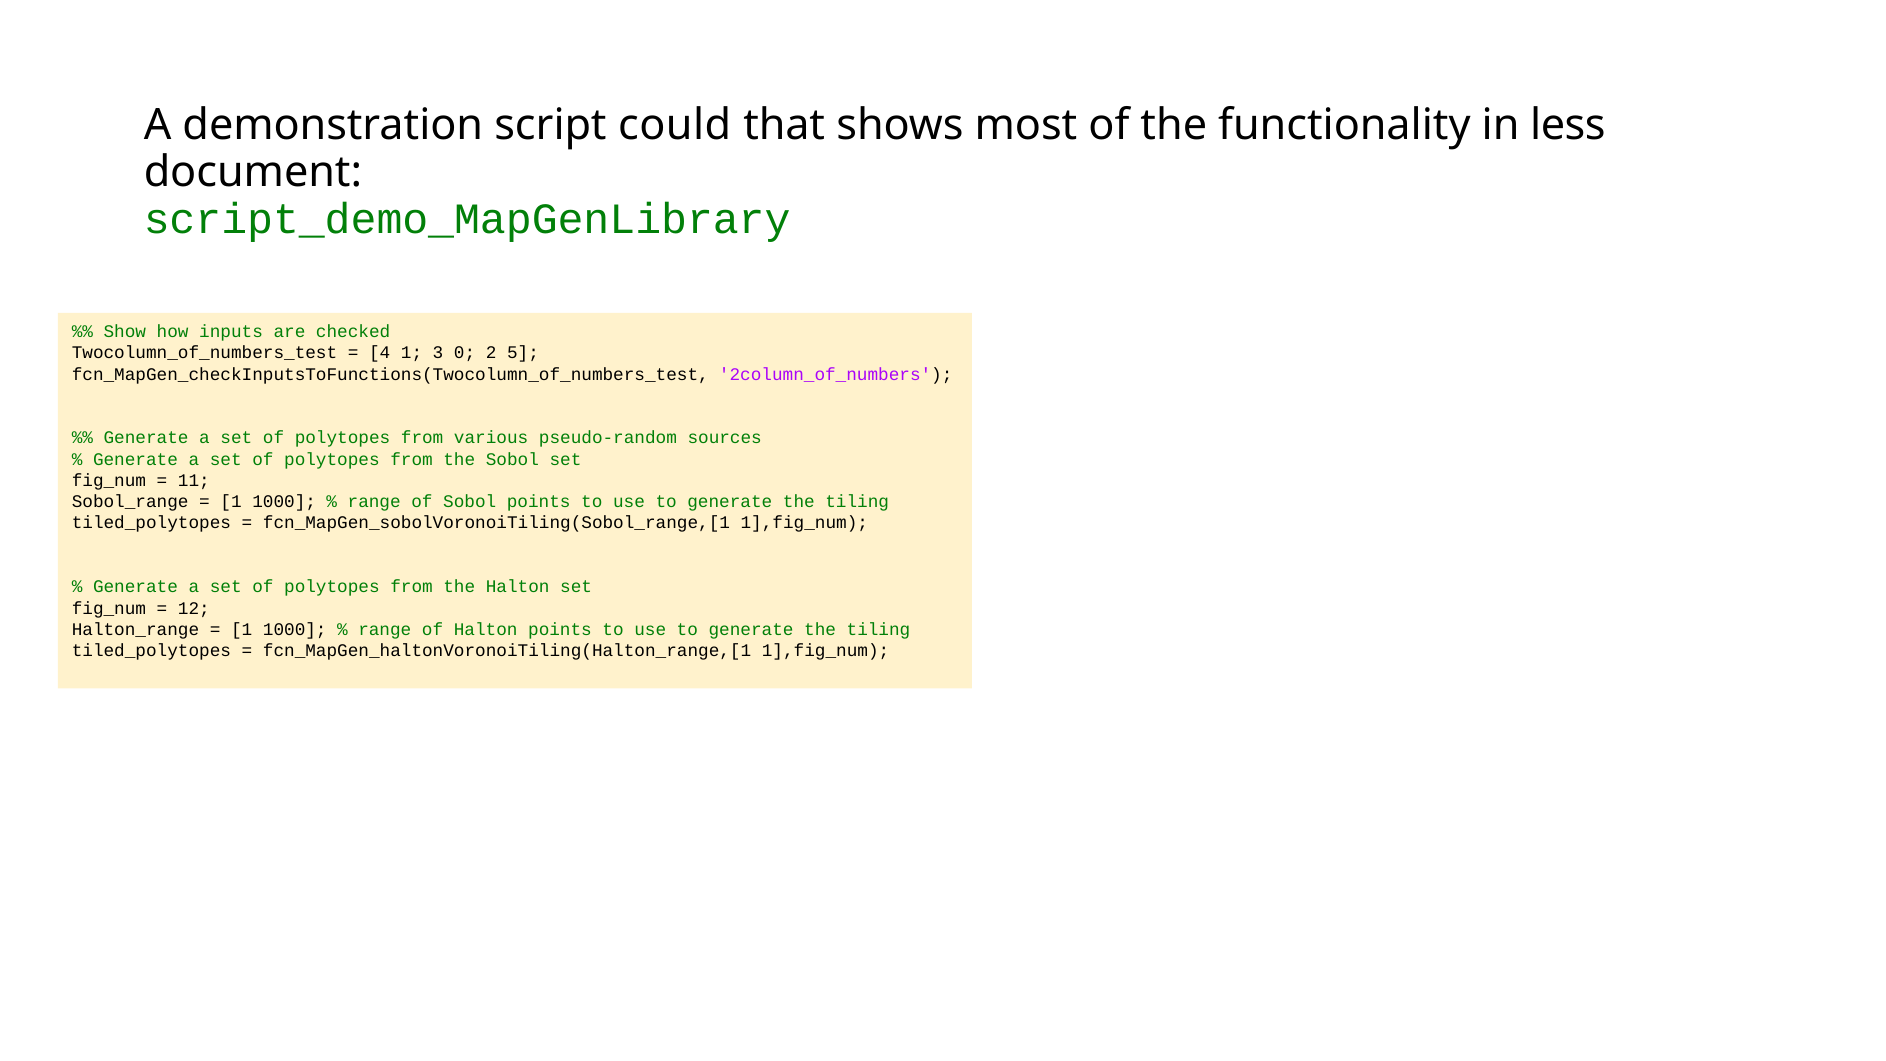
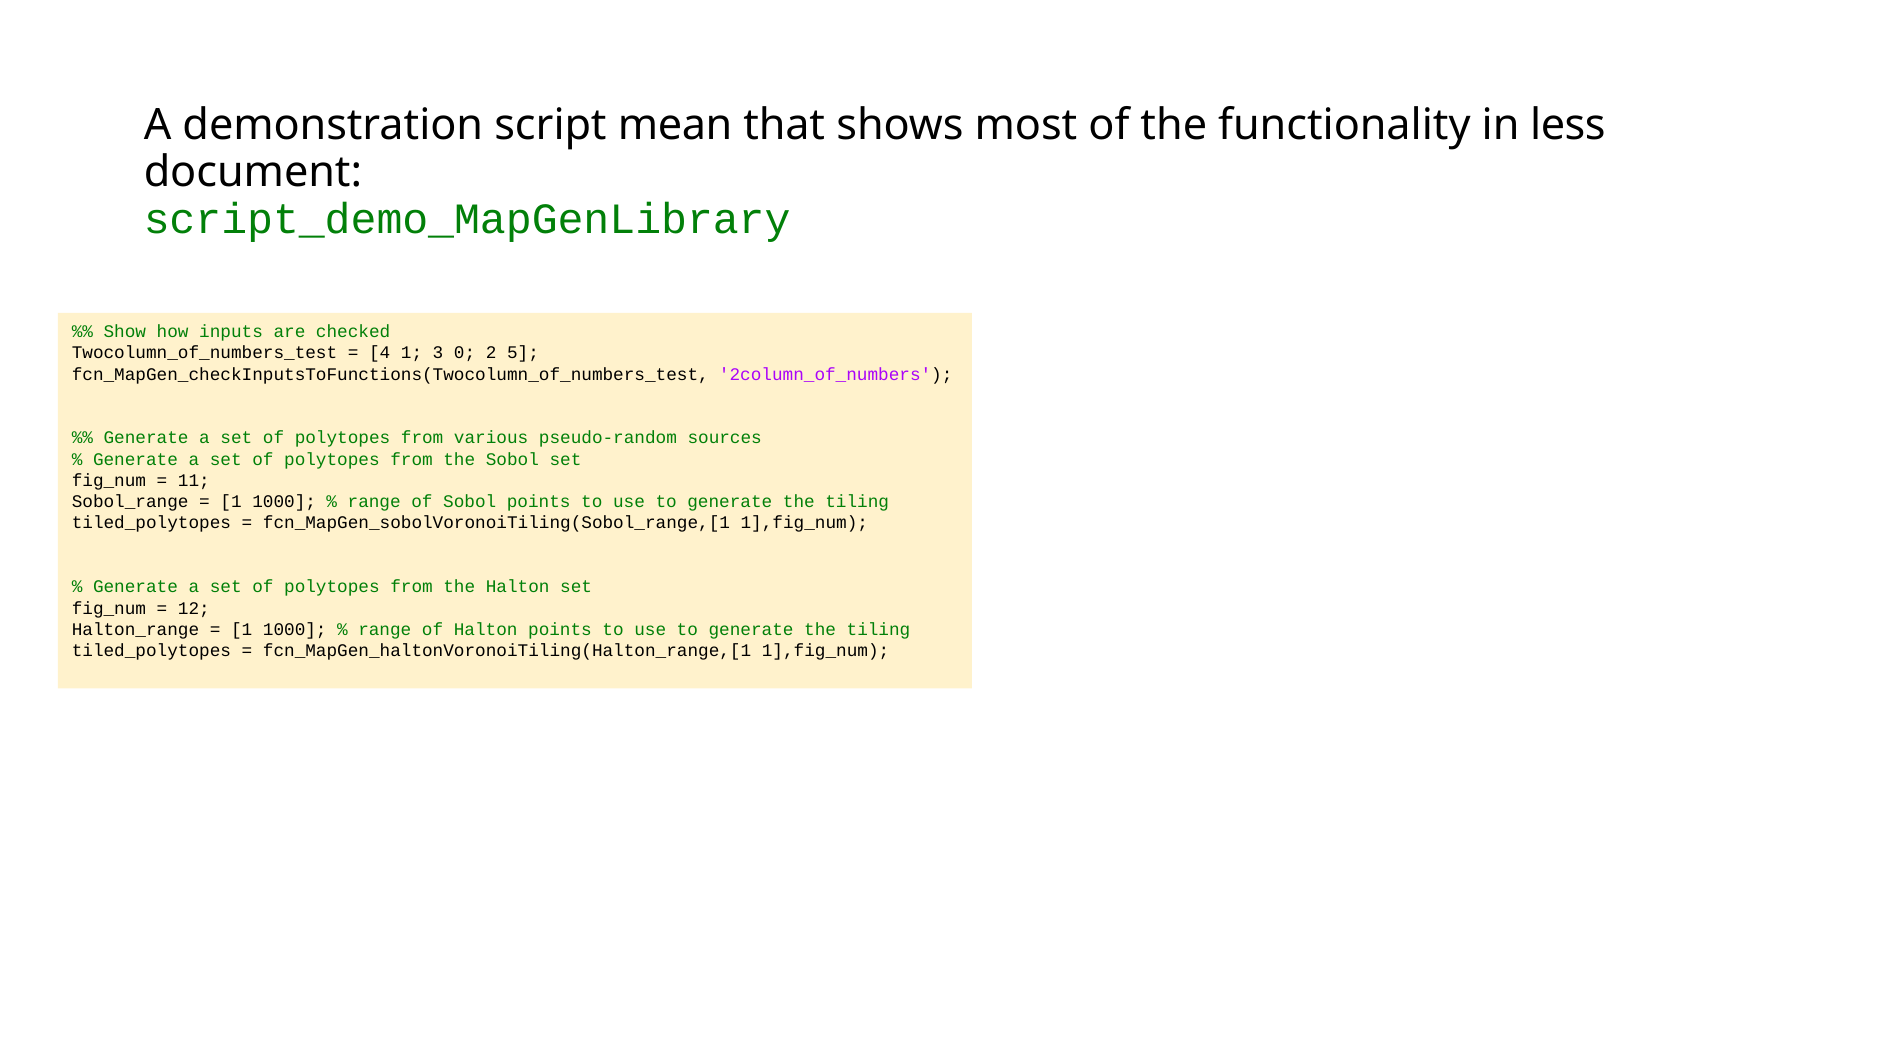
could: could -> mean
